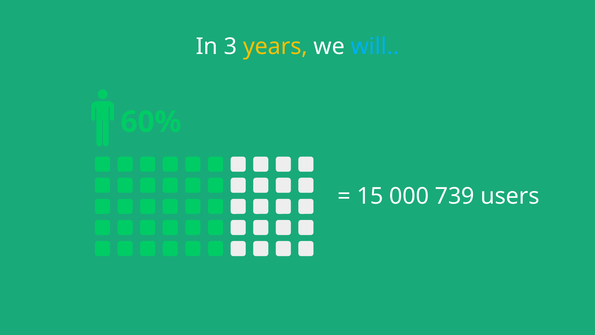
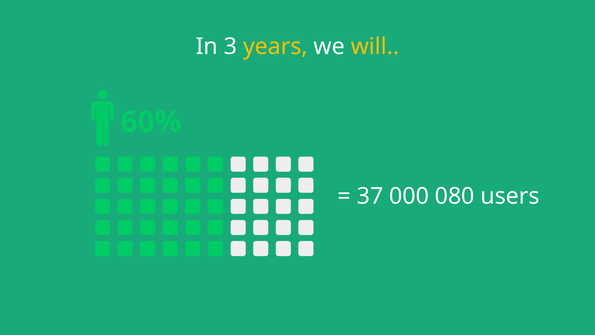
will colour: light blue -> yellow
15: 15 -> 37
739: 739 -> 080
